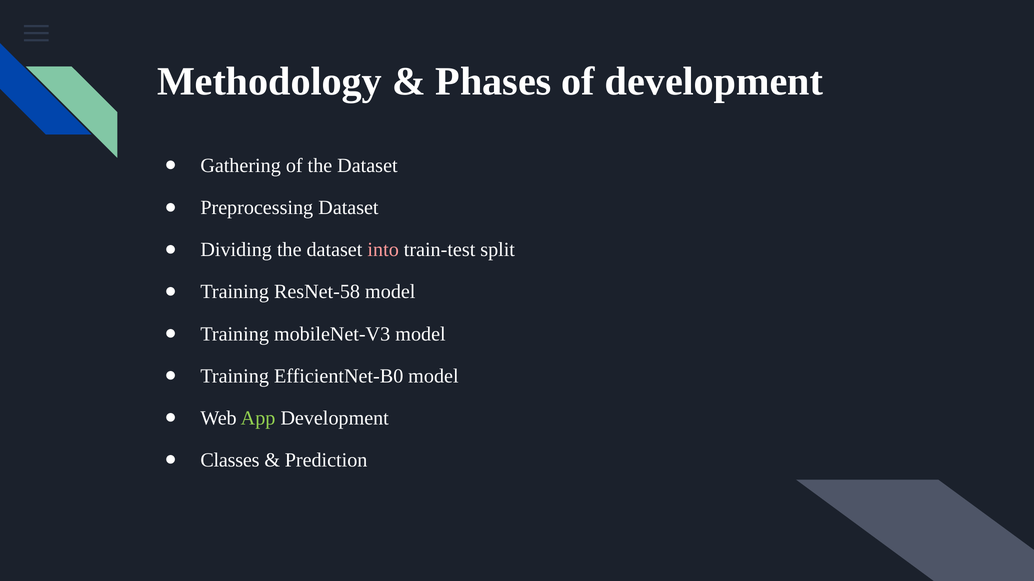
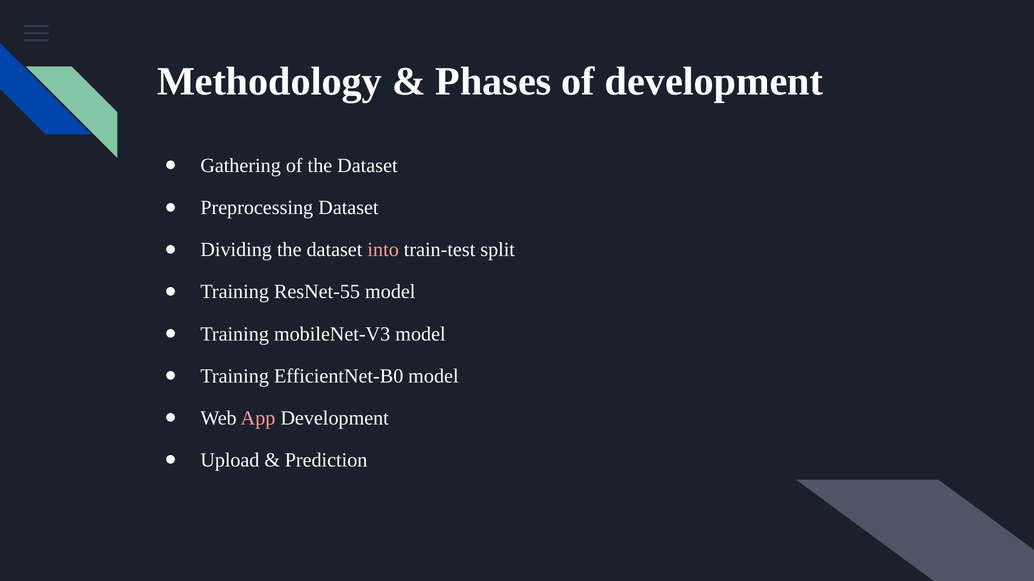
ResNet-58: ResNet-58 -> ResNet-55
App colour: light green -> pink
Classes: Classes -> Upload
